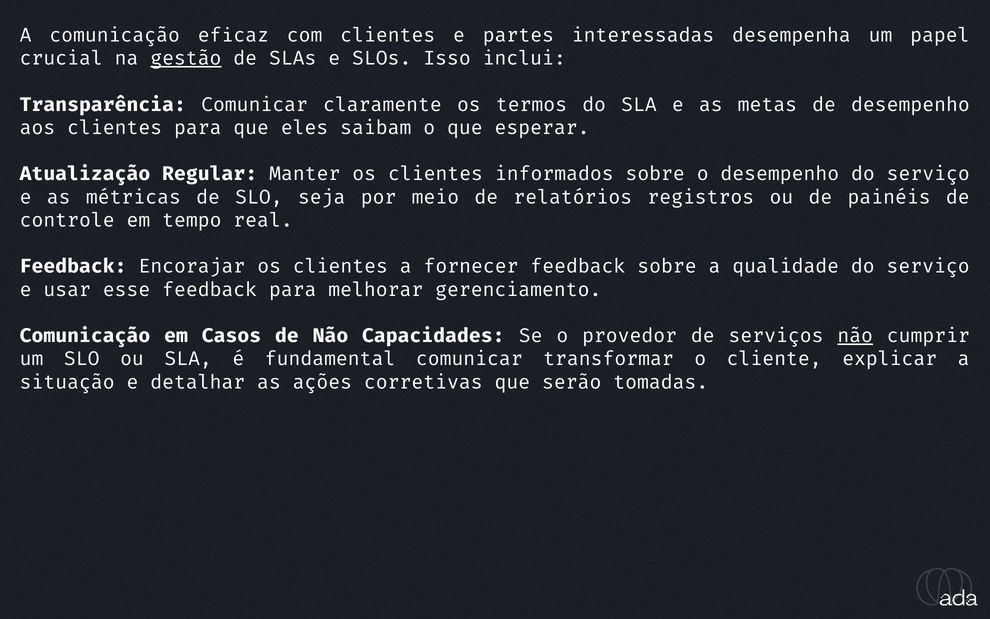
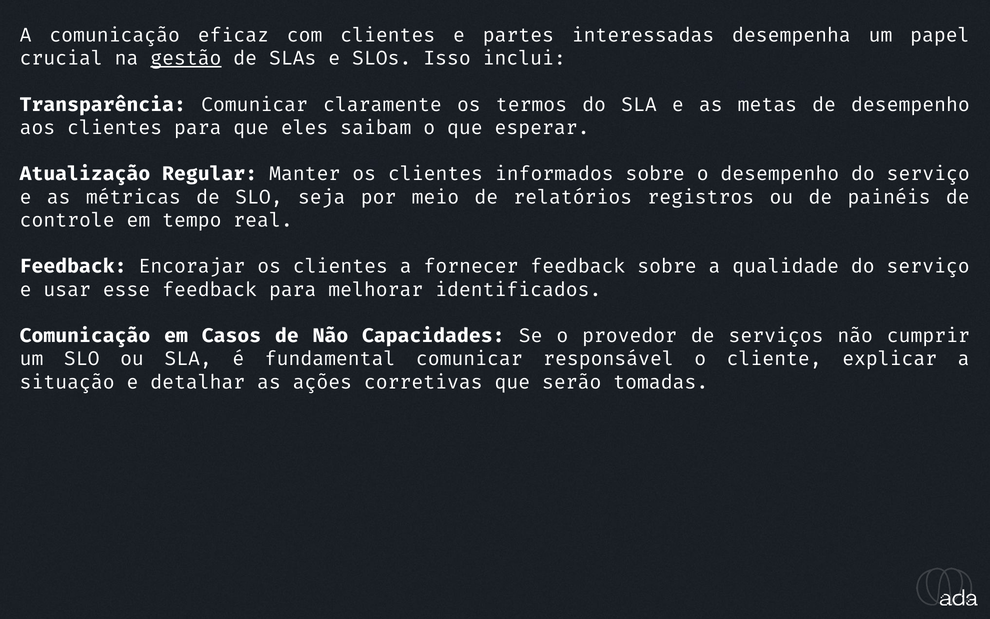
gerenciamento: gerenciamento -> identificados
não at (855, 336) underline: present -> none
transformar: transformar -> responsável
